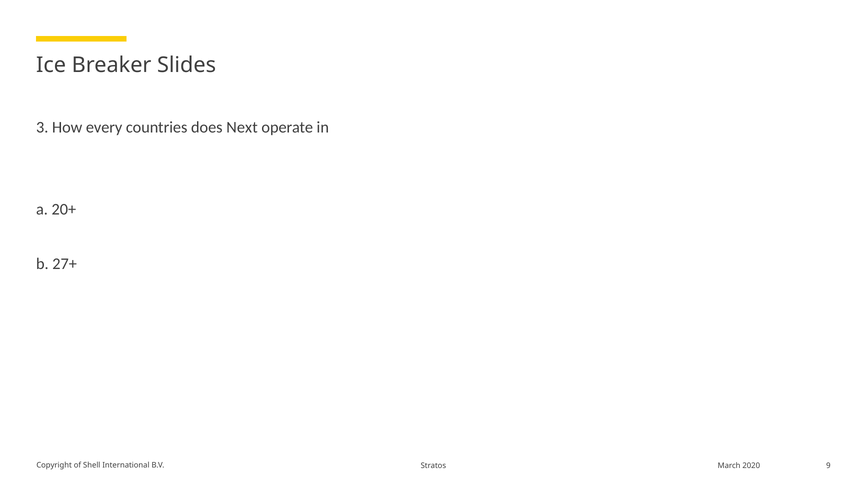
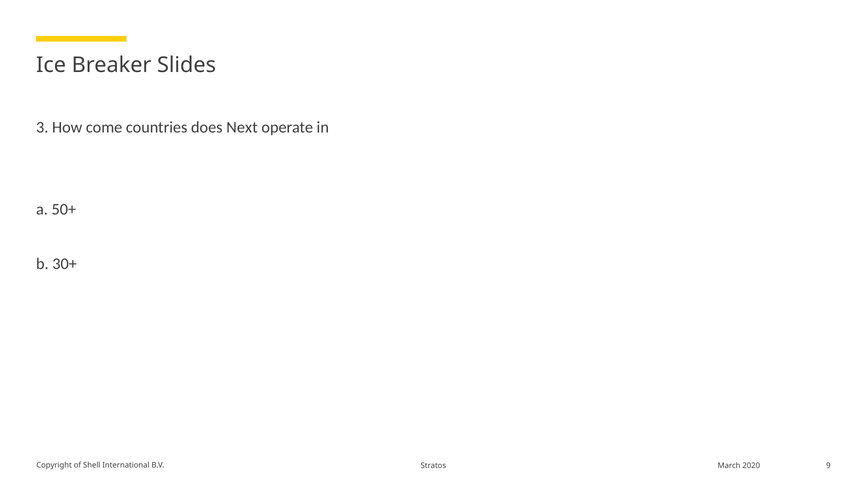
every: every -> come
20+: 20+ -> 50+
27+: 27+ -> 30+
